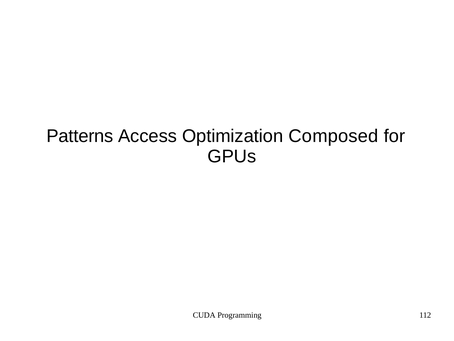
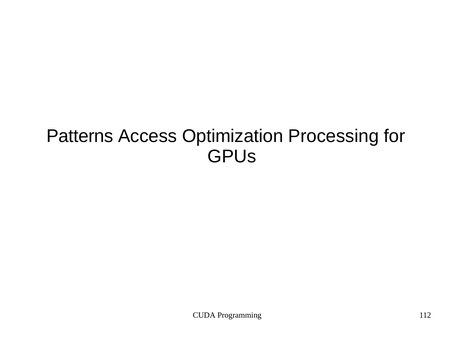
Composed: Composed -> Processing
